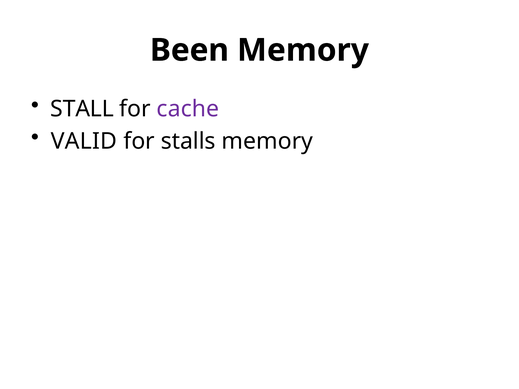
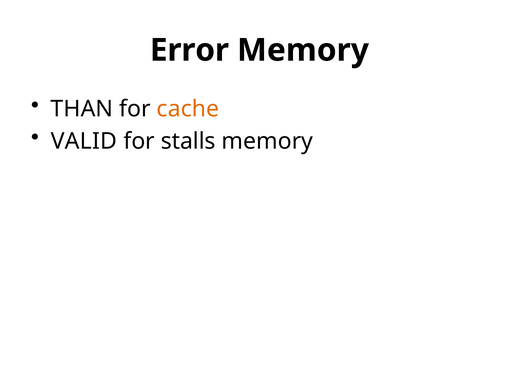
Been: Been -> Error
STALL: STALL -> THAN
cache colour: purple -> orange
